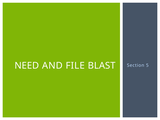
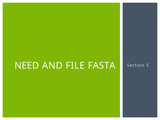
BLAST: BLAST -> FASTA
